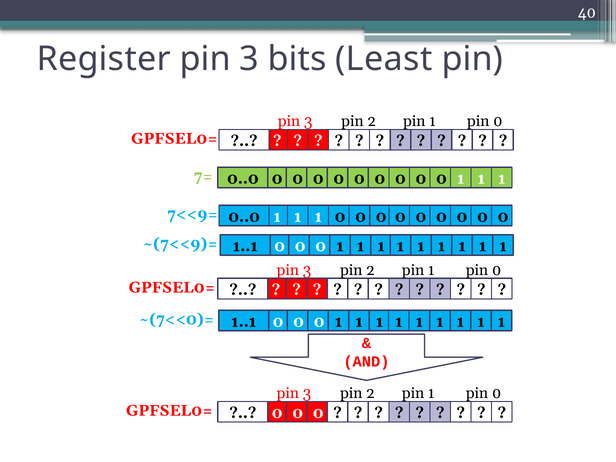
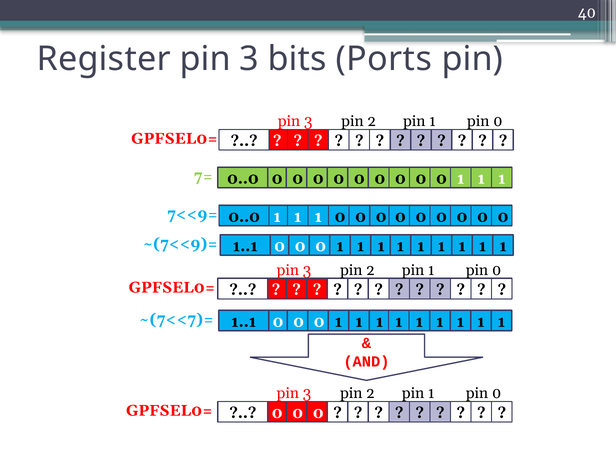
Least: Least -> Ports
~(7<<0)=: ~(7<<0)= -> ~(7<<7)=
